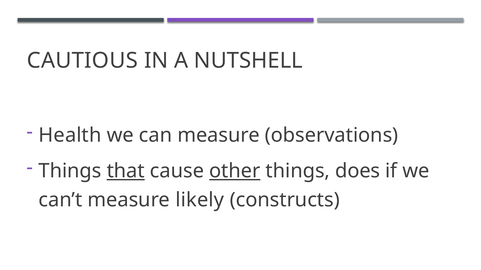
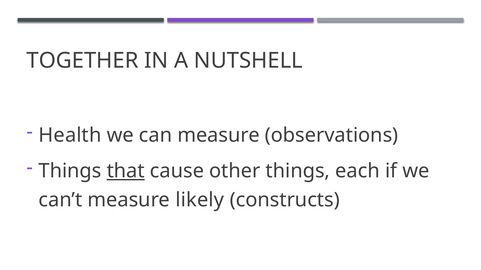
CAUTIOUS: CAUTIOUS -> TOGETHER
other underline: present -> none
does: does -> each
